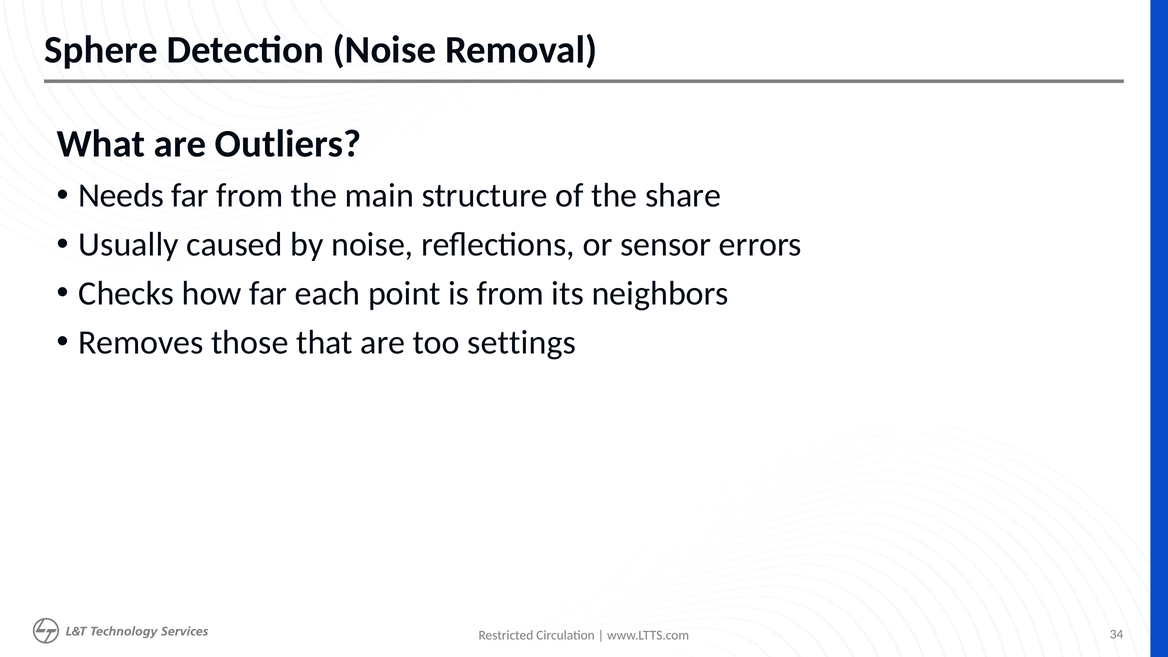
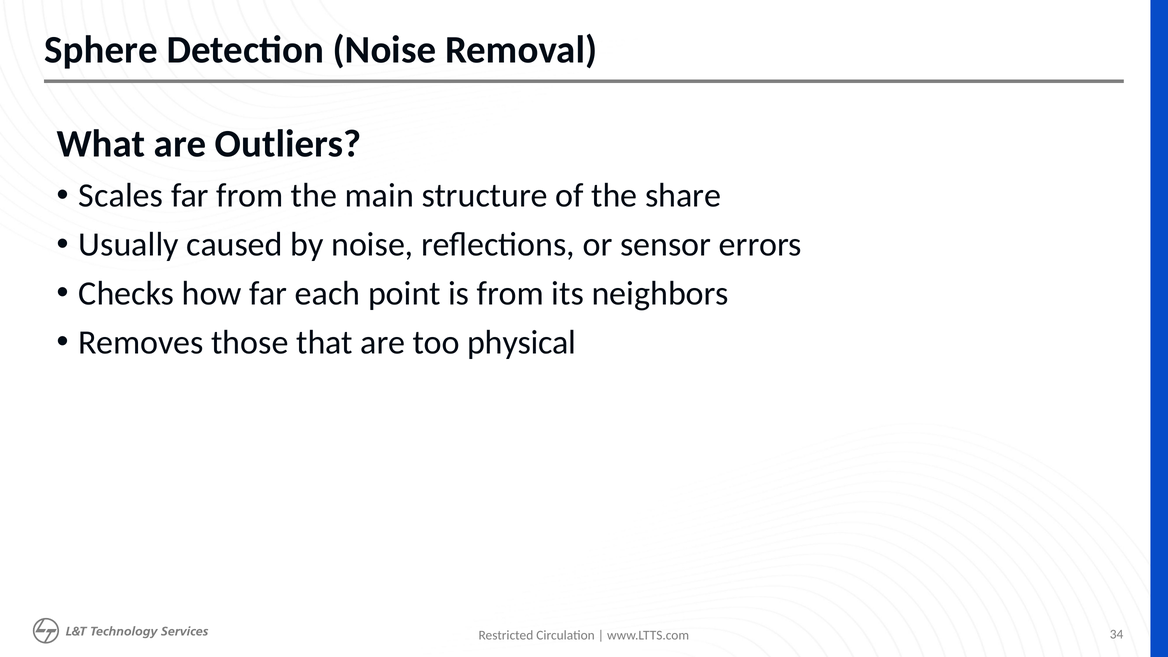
Needs: Needs -> Scales
settings: settings -> physical
